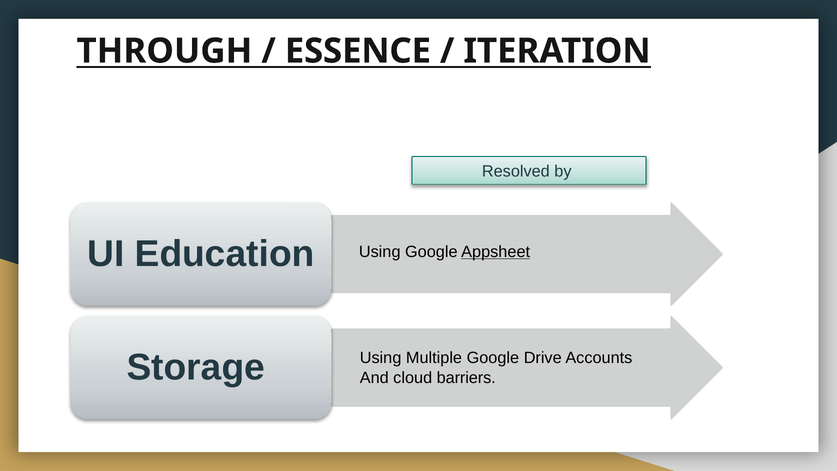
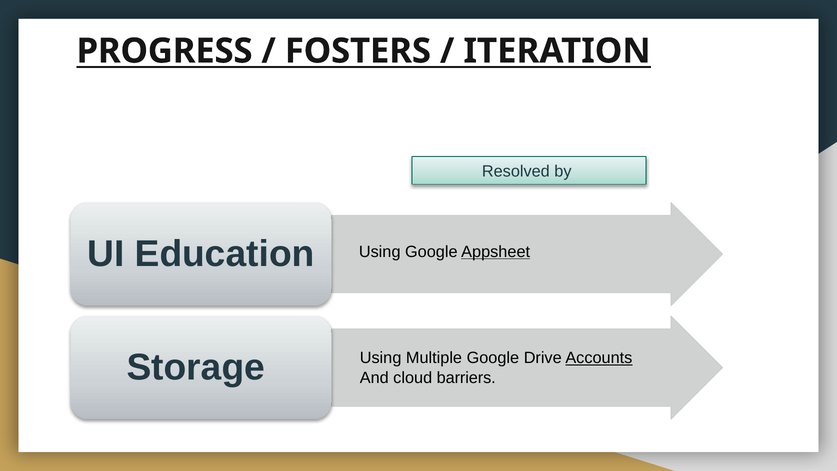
THROUGH: THROUGH -> PROGRESS
ESSENCE: ESSENCE -> FOSTERS
Accounts underline: none -> present
